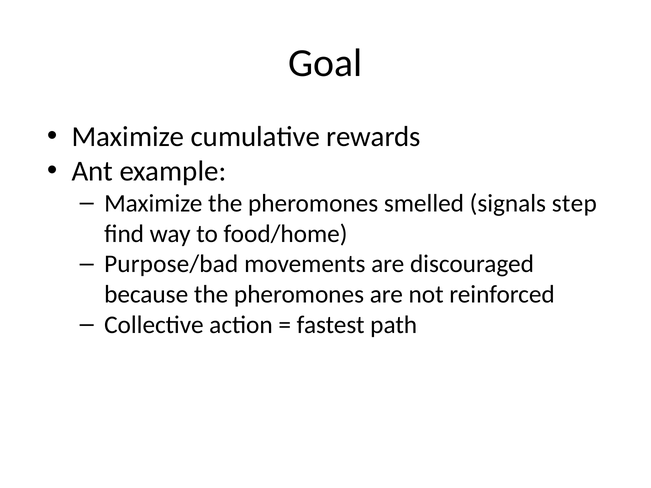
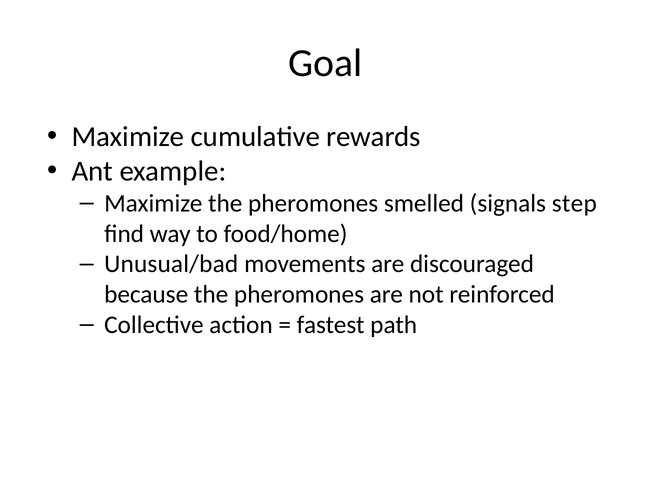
Purpose/bad: Purpose/bad -> Unusual/bad
